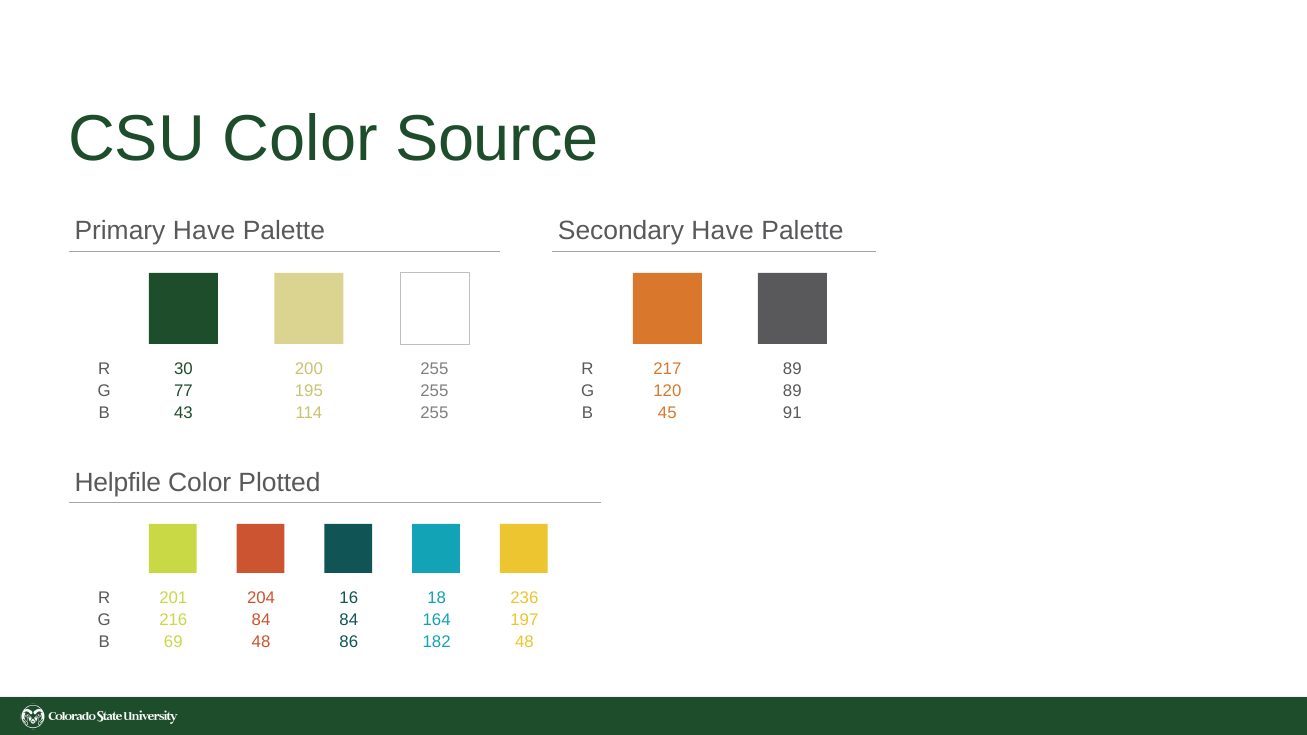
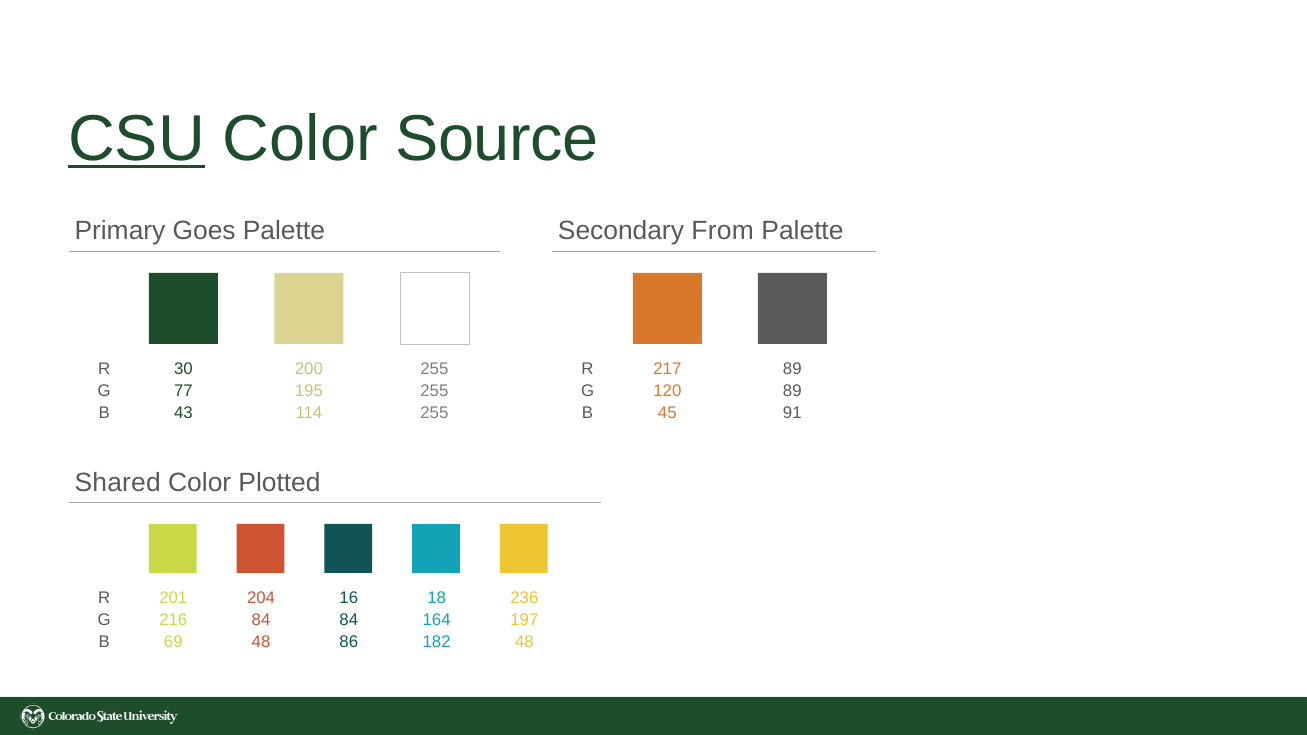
CSU underline: none -> present
Primary Have: Have -> Goes
Secondary Have: Have -> From
Helpfile: Helpfile -> Shared
